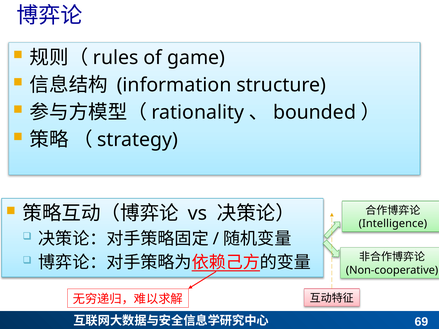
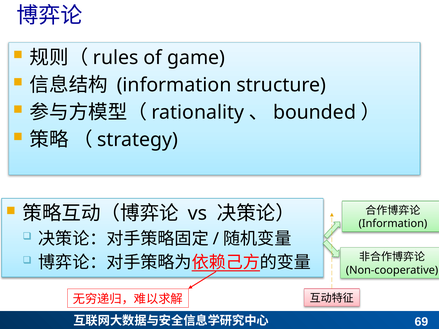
Intelligence at (393, 224): Intelligence -> Information
